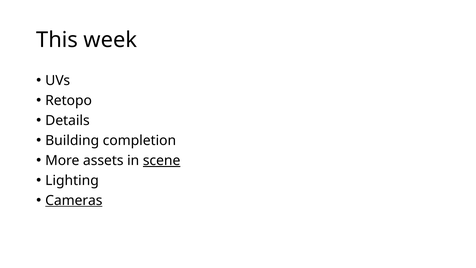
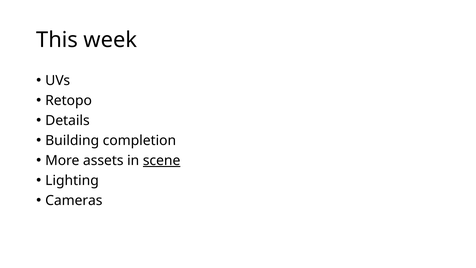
Cameras underline: present -> none
